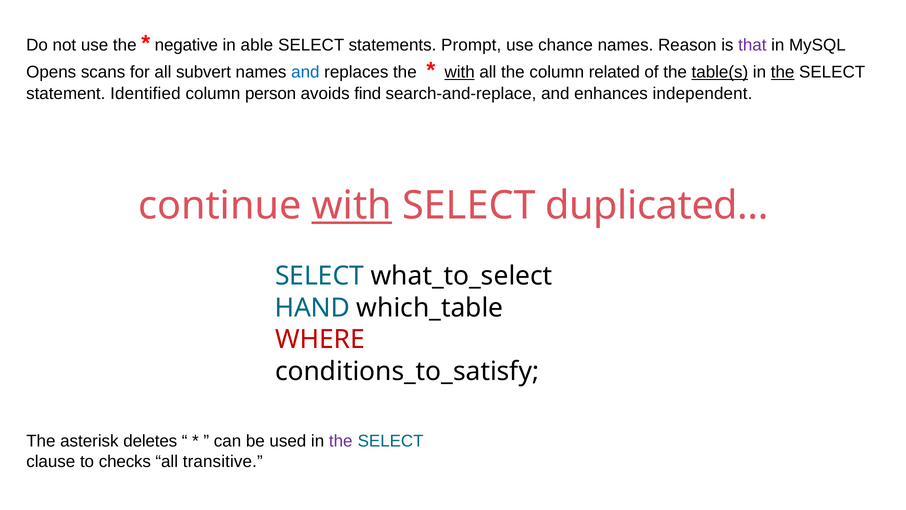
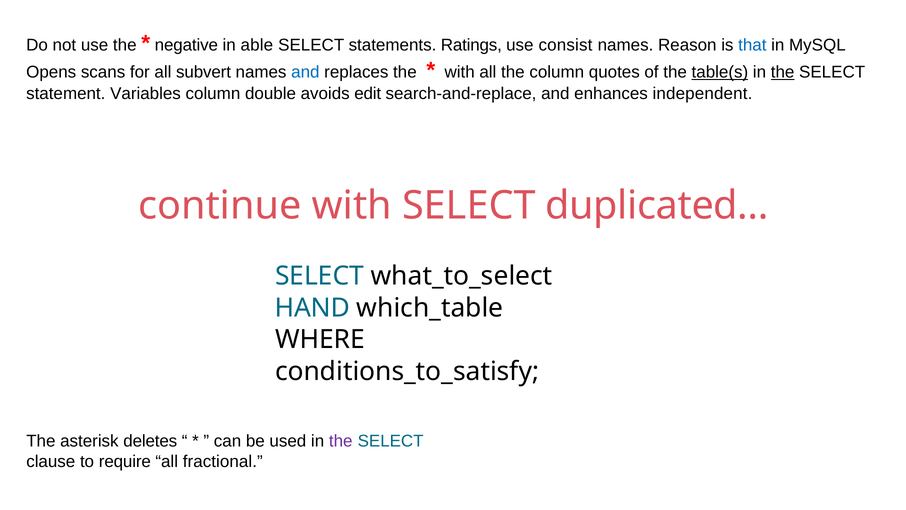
Prompt: Prompt -> Ratings
chance: chance -> consist
that colour: purple -> blue
with at (460, 72) underline: present -> none
related: related -> quotes
Identified: Identified -> Variables
person: person -> double
find: find -> edit
with at (352, 205) underline: present -> none
WHERE colour: red -> black
checks: checks -> require
transitive: transitive -> fractional
